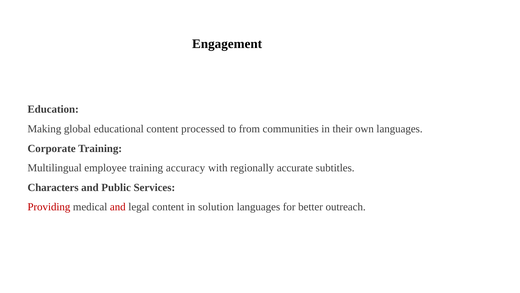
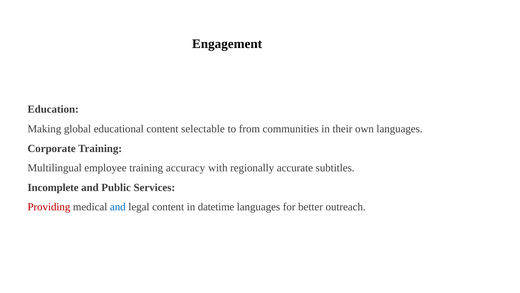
processed: processed -> selectable
Characters: Characters -> Incomplete
and at (118, 207) colour: red -> blue
solution: solution -> datetime
